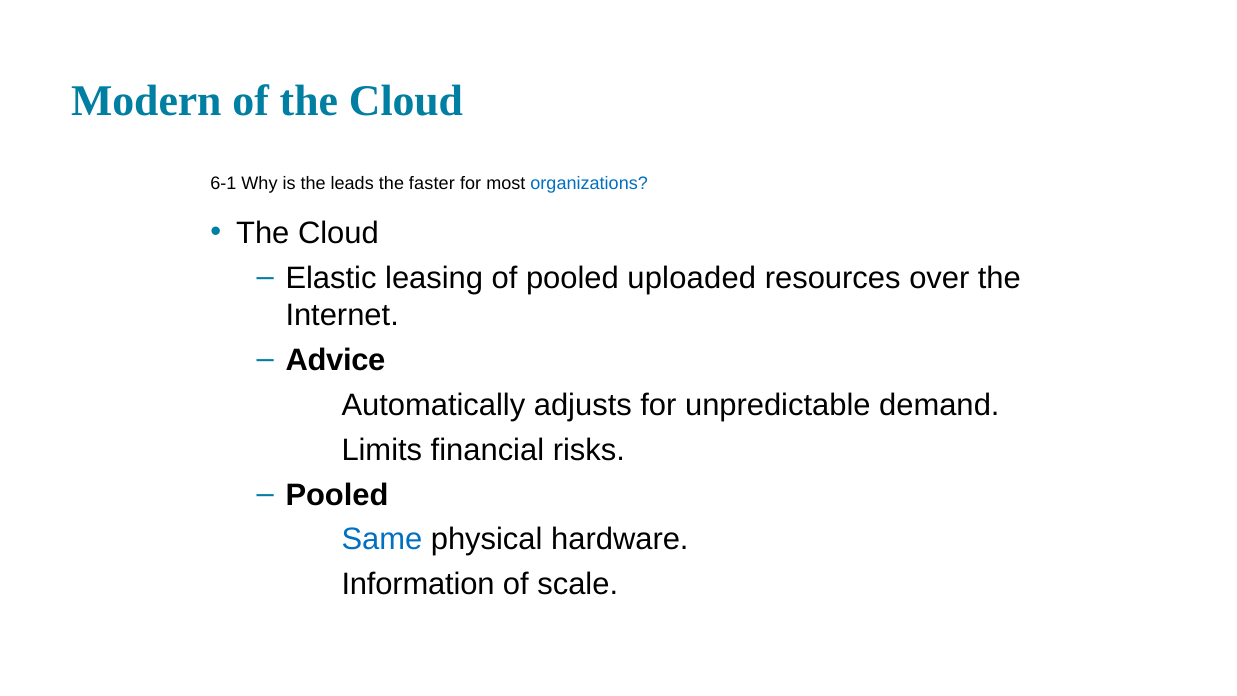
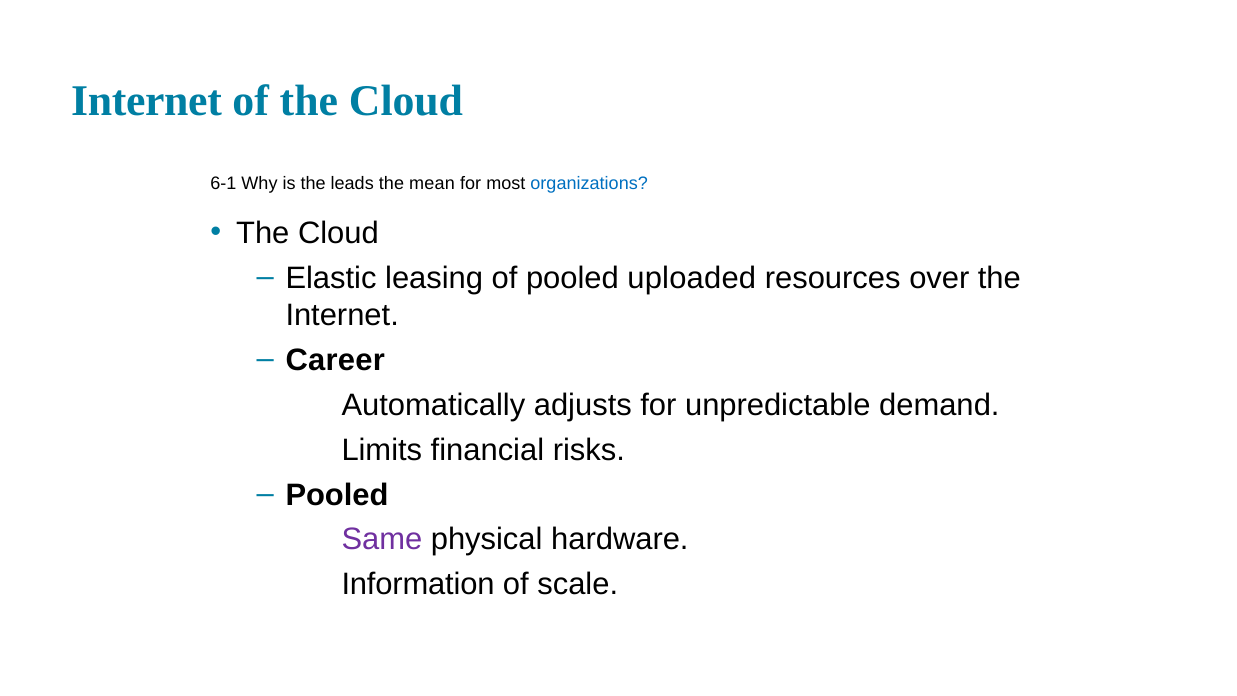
Modern at (146, 101): Modern -> Internet
faster: faster -> mean
Advice: Advice -> Career
Same colour: blue -> purple
